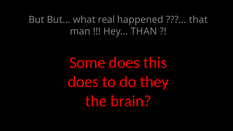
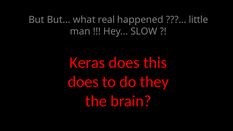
that: that -> little
THAN: THAN -> SLOW
Some: Some -> Keras
